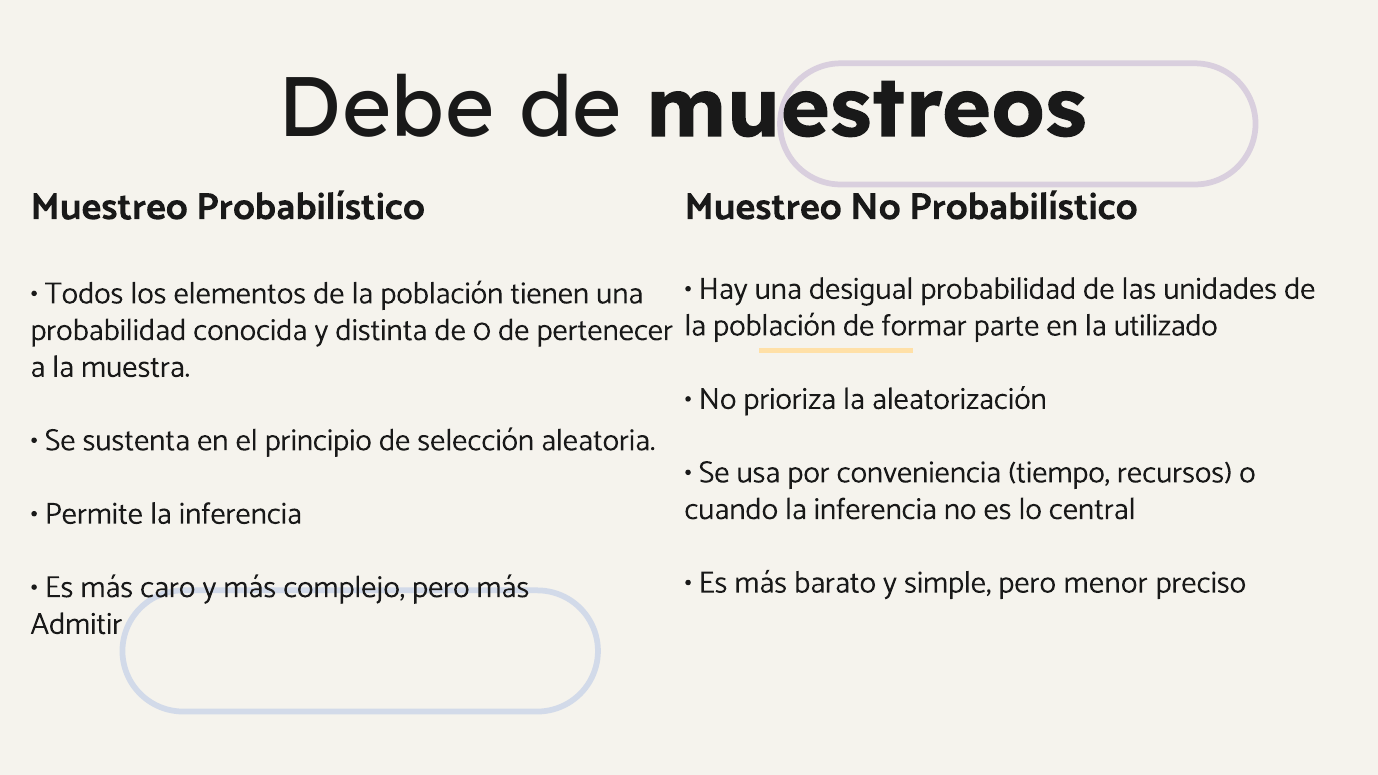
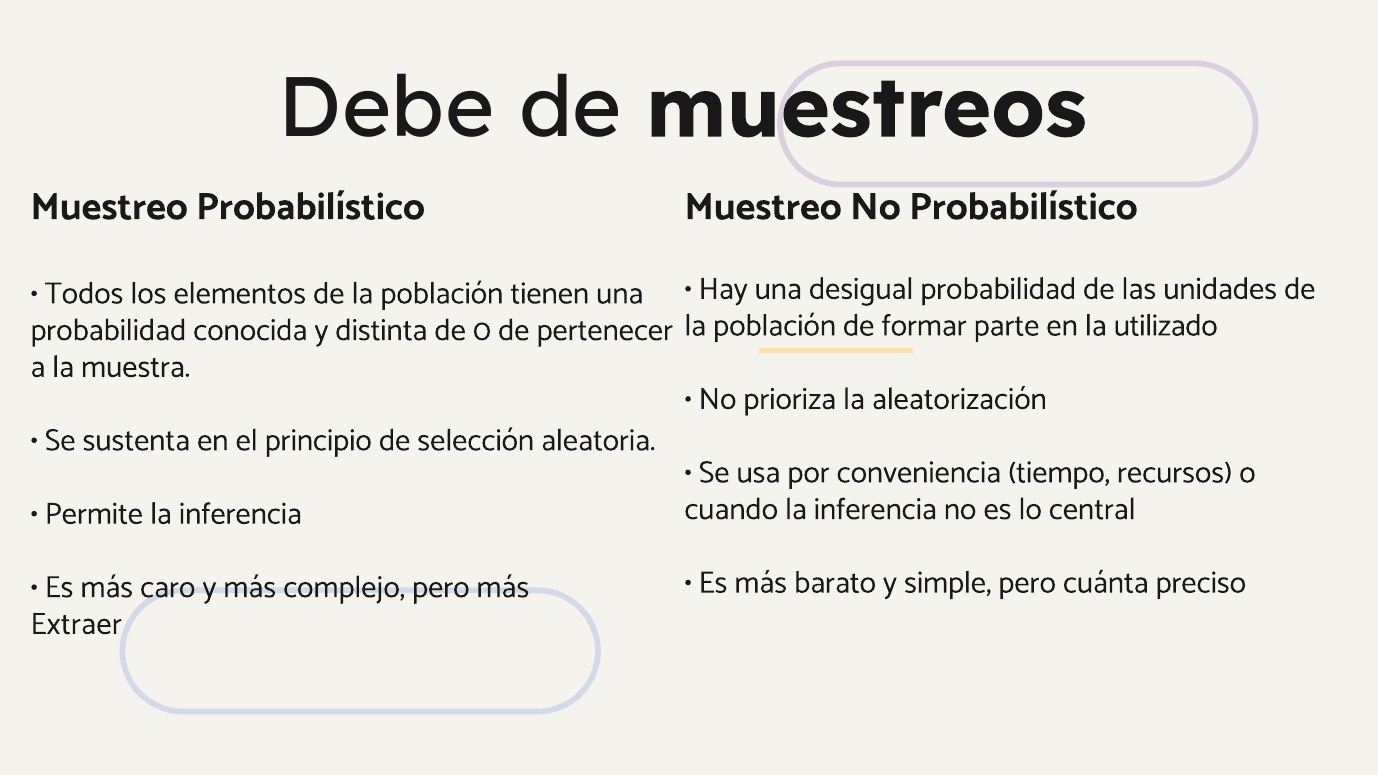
menor: menor -> cuánta
Admitir: Admitir -> Extraer
